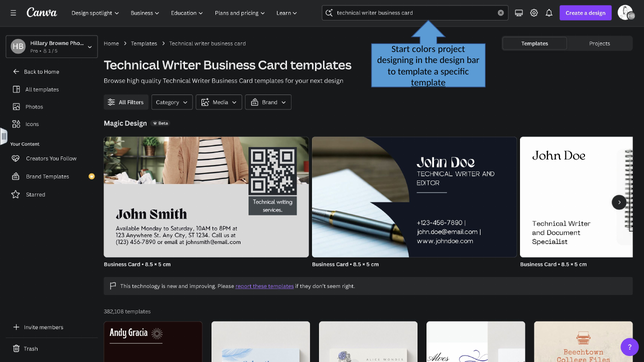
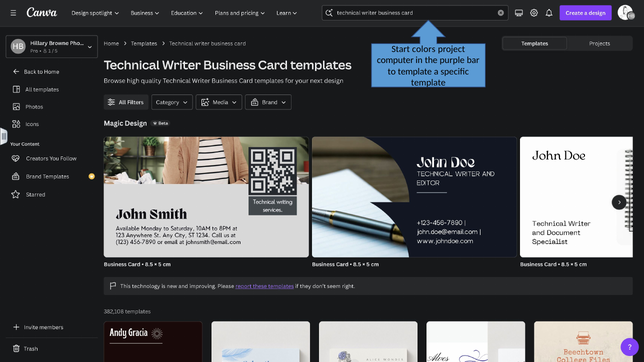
designing: designing -> computer
design: design -> purple
template at (428, 83) underline: present -> none
